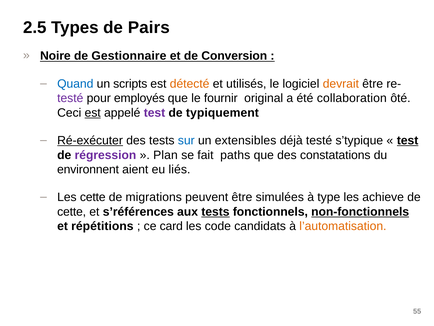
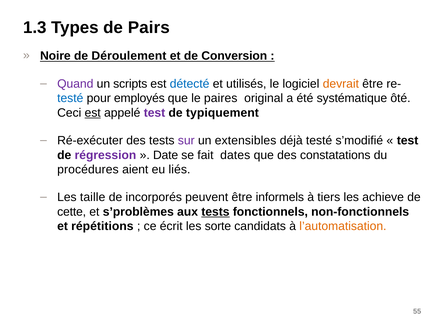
2.5: 2.5 -> 1.3
Gestionnaire: Gestionnaire -> Déroulement
Quand colour: blue -> purple
détecté colour: orange -> blue
testé at (70, 98) colour: purple -> blue
fournir: fournir -> paires
collaboration: collaboration -> systématique
Ré-exécuter underline: present -> none
sur colour: blue -> purple
s’typique: s’typique -> s’modifié
test at (408, 140) underline: present -> none
Plan: Plan -> Date
paths: paths -> dates
environnent: environnent -> procédures
Les cette: cette -> taille
migrations: migrations -> incorporés
simulées: simulées -> informels
type: type -> tiers
s’références: s’références -> s’problèmes
non-fonctionnels underline: present -> none
card: card -> écrit
code: code -> sorte
